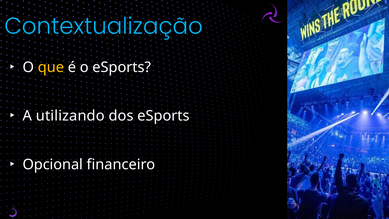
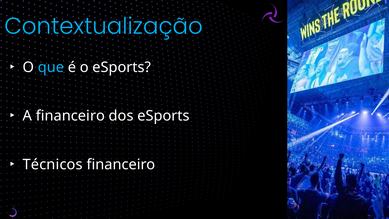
que colour: yellow -> light blue
A utilizando: utilizando -> financeiro
Opcional: Opcional -> Técnicos
